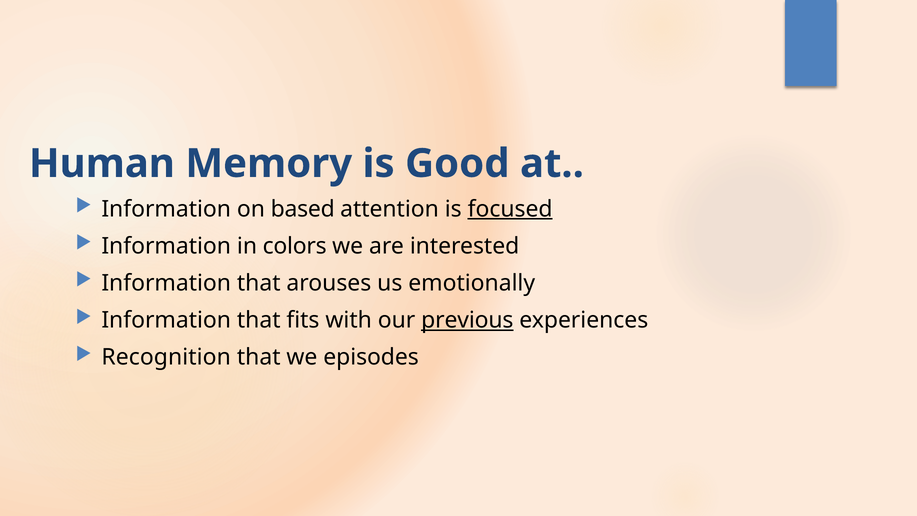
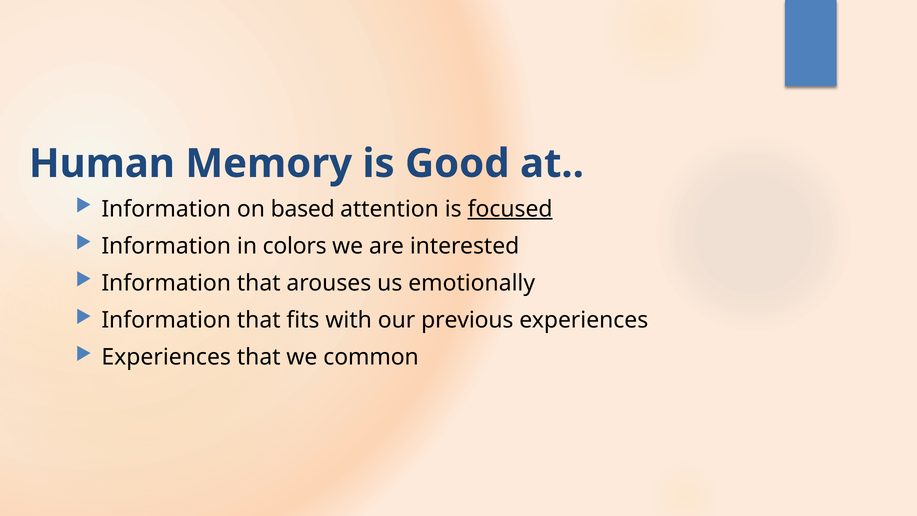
previous underline: present -> none
Recognition at (166, 357): Recognition -> Experiences
episodes: episodes -> common
